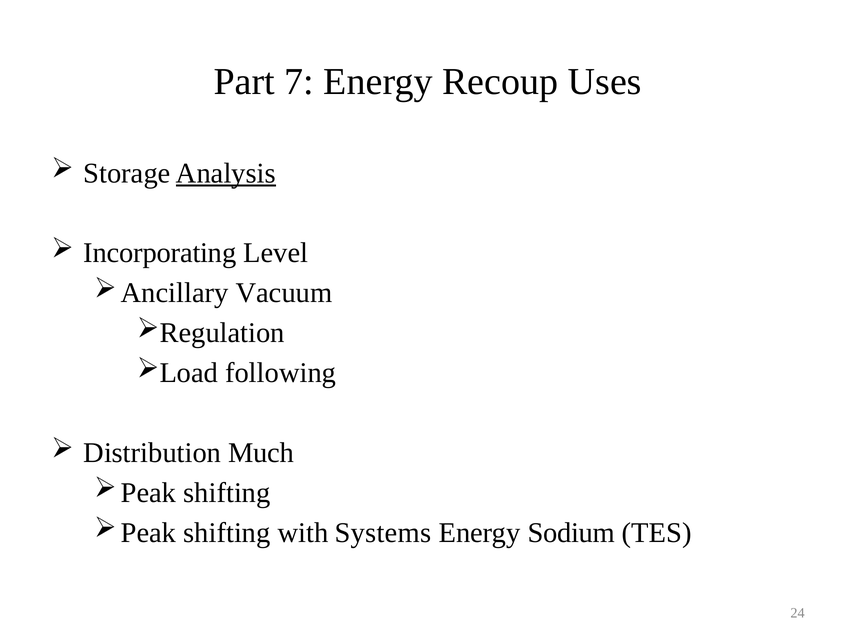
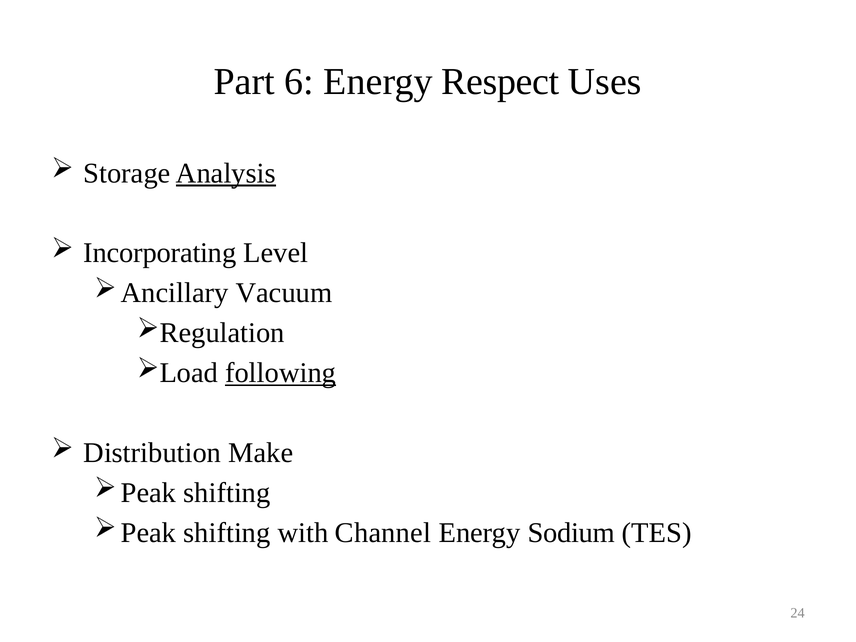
7: 7 -> 6
Recoup: Recoup -> Respect
following underline: none -> present
Much: Much -> Make
Systems: Systems -> Channel
